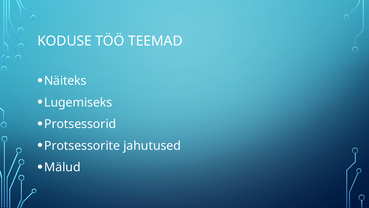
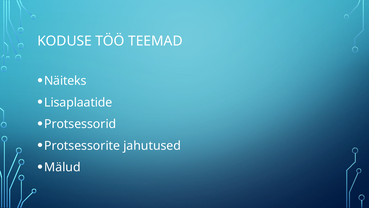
Lugemiseks: Lugemiseks -> Lisaplaatide
